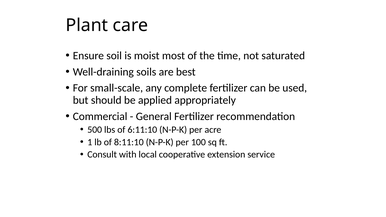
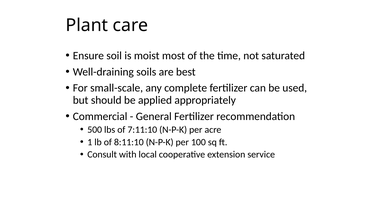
6:11:10: 6:11:10 -> 7:11:10
